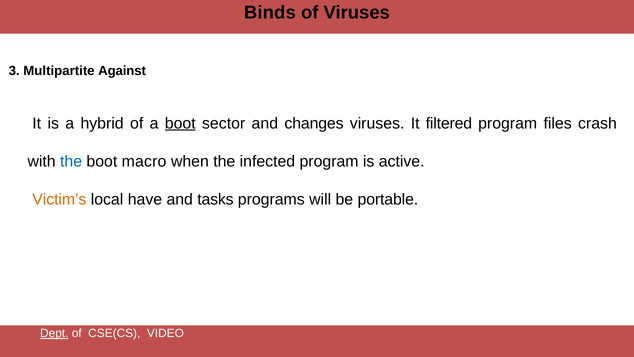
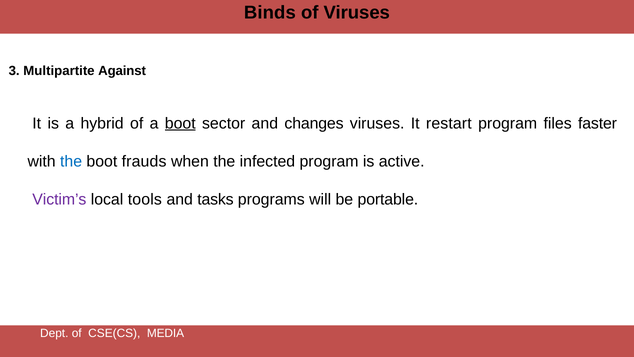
filtered: filtered -> restart
crash: crash -> faster
macro: macro -> frauds
Victim’s colour: orange -> purple
have: have -> tools
Dept underline: present -> none
VIDEO: VIDEO -> MEDIA
